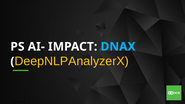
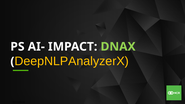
DNAX colour: light blue -> light green
